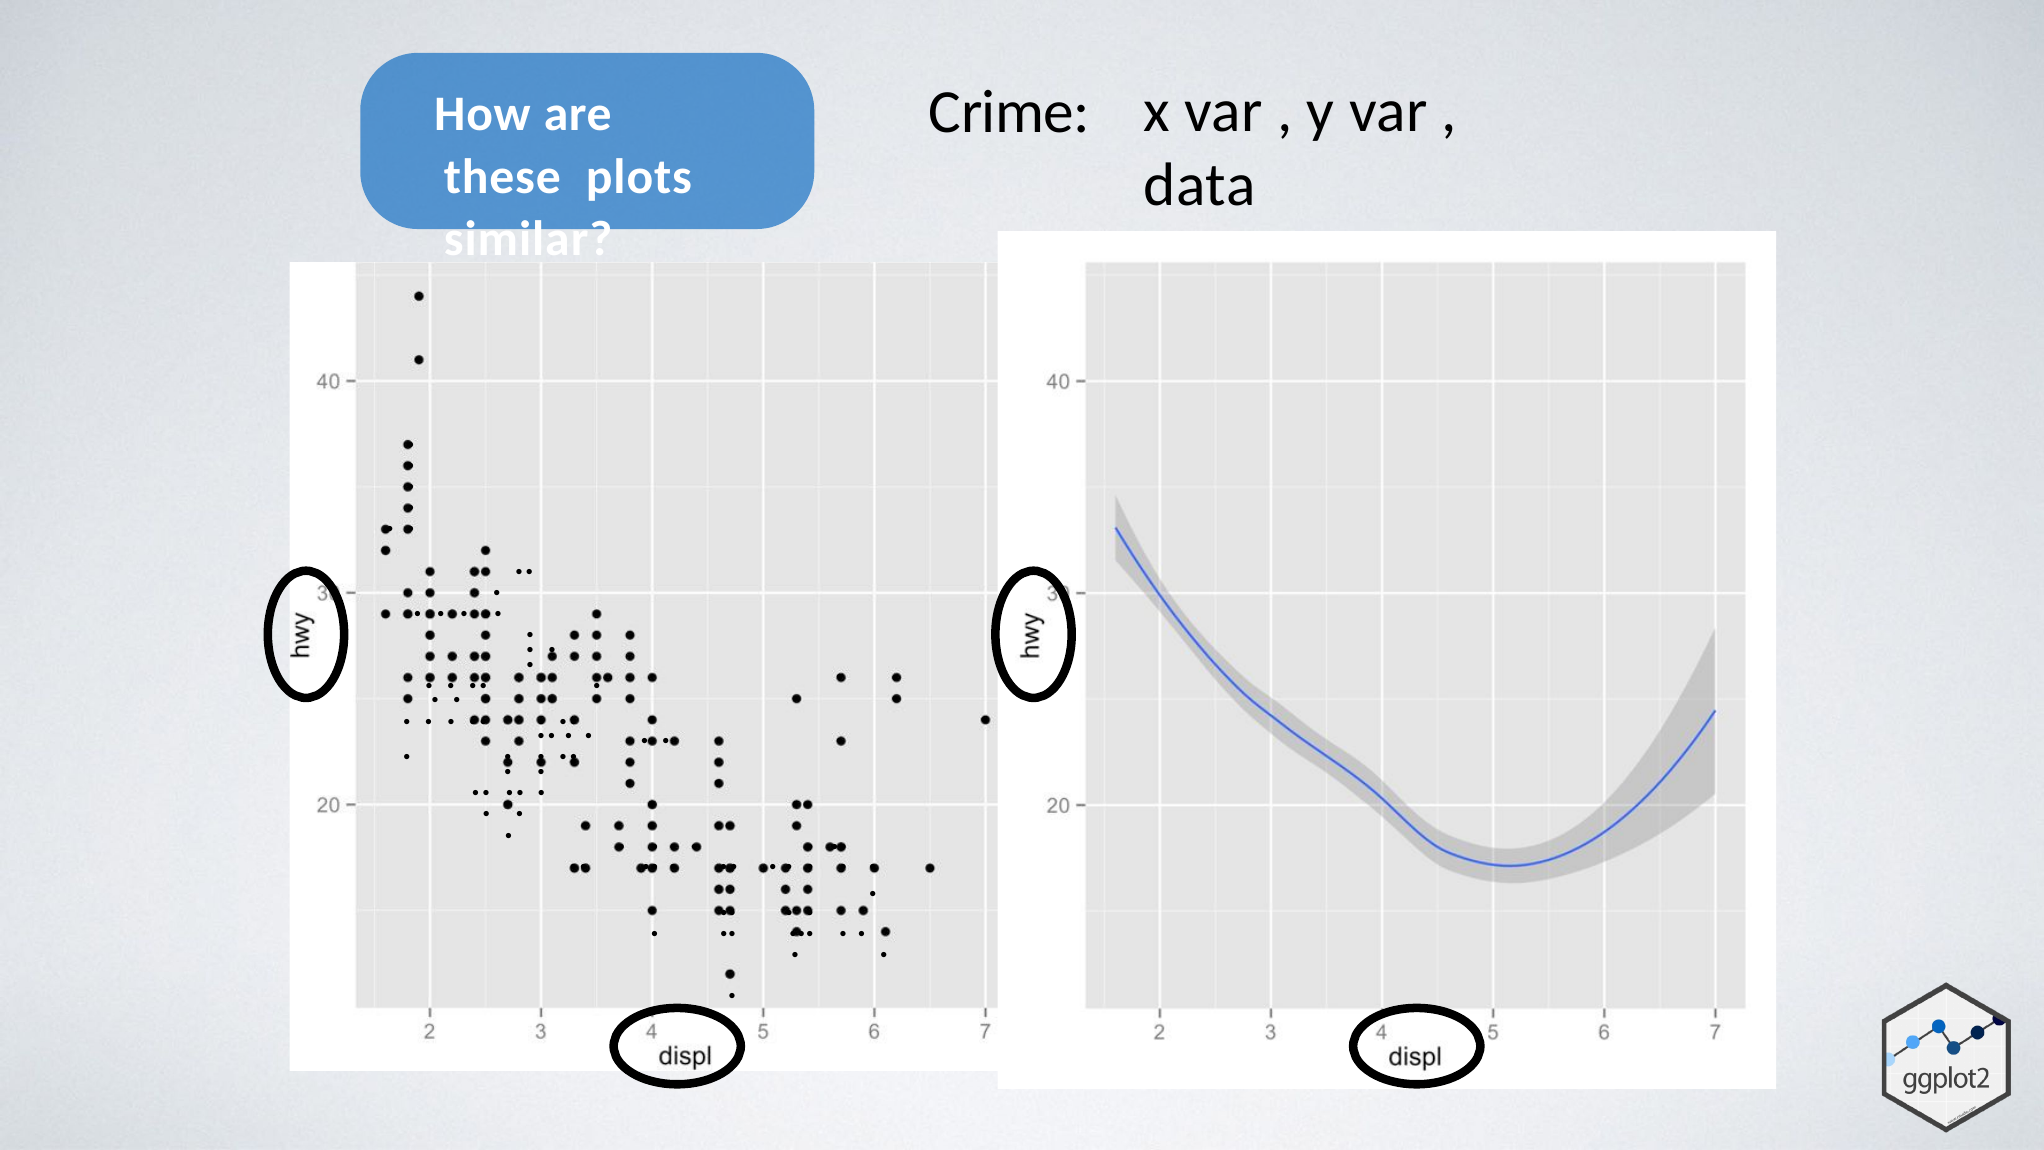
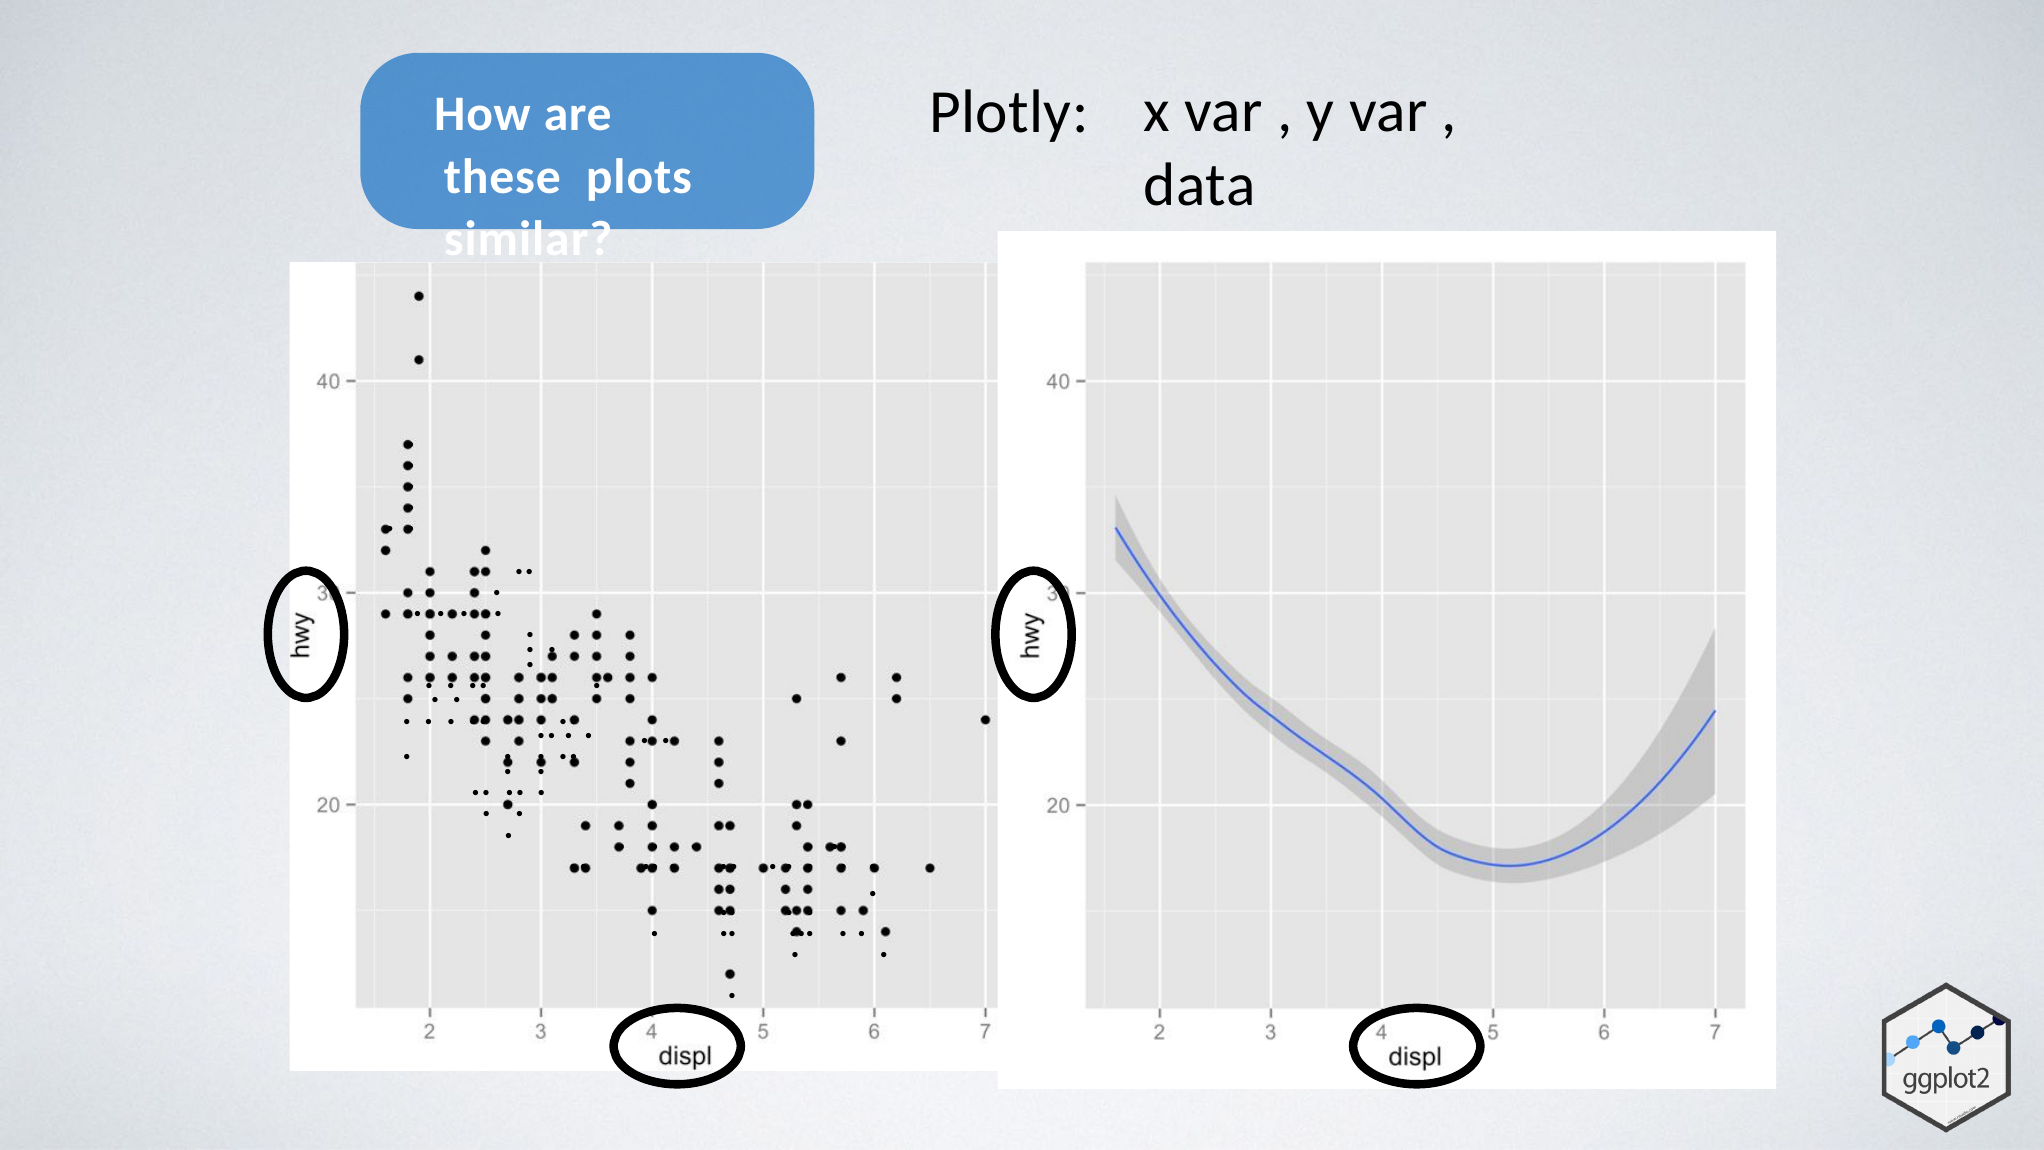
Crime: Crime -> Plotly
